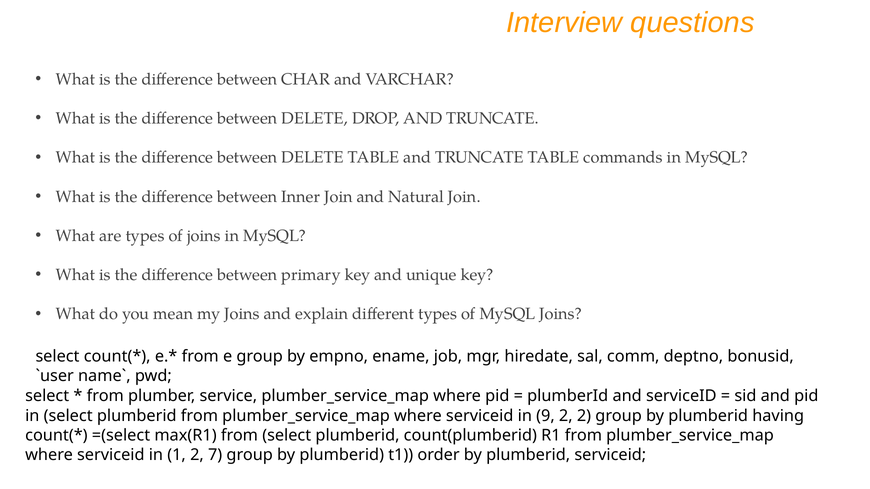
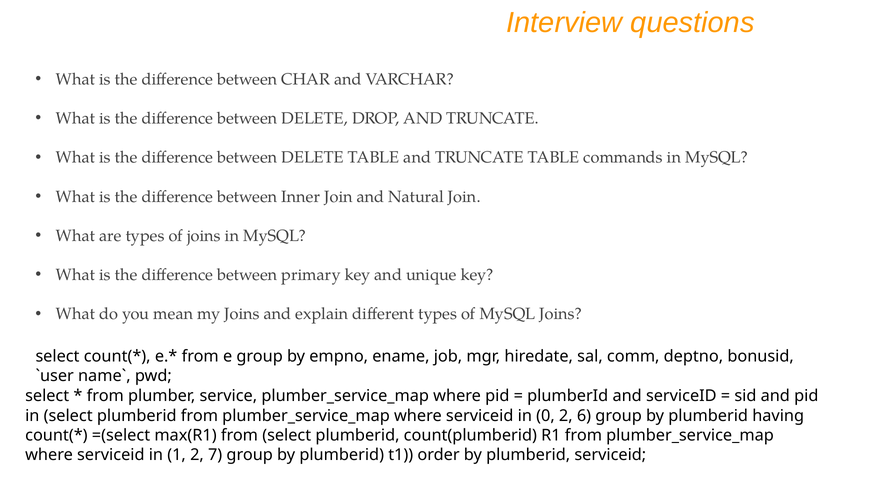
9: 9 -> 0
2 2: 2 -> 6
